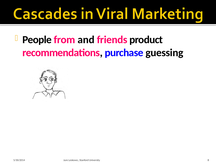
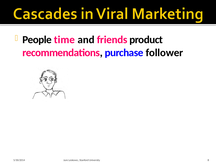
from: from -> time
guessing: guessing -> follower
